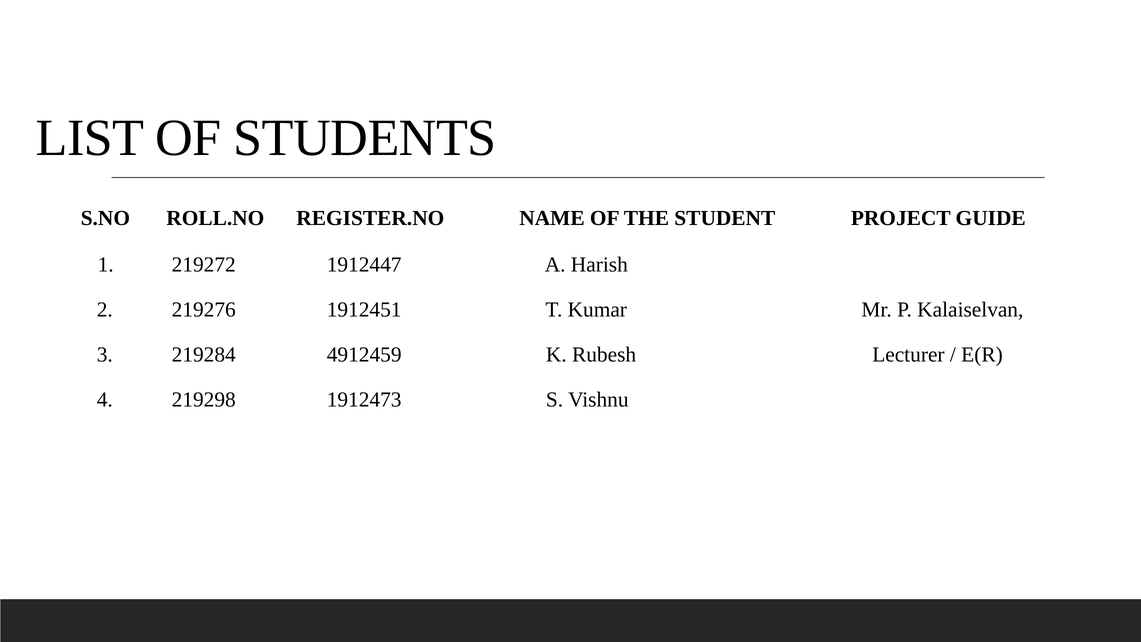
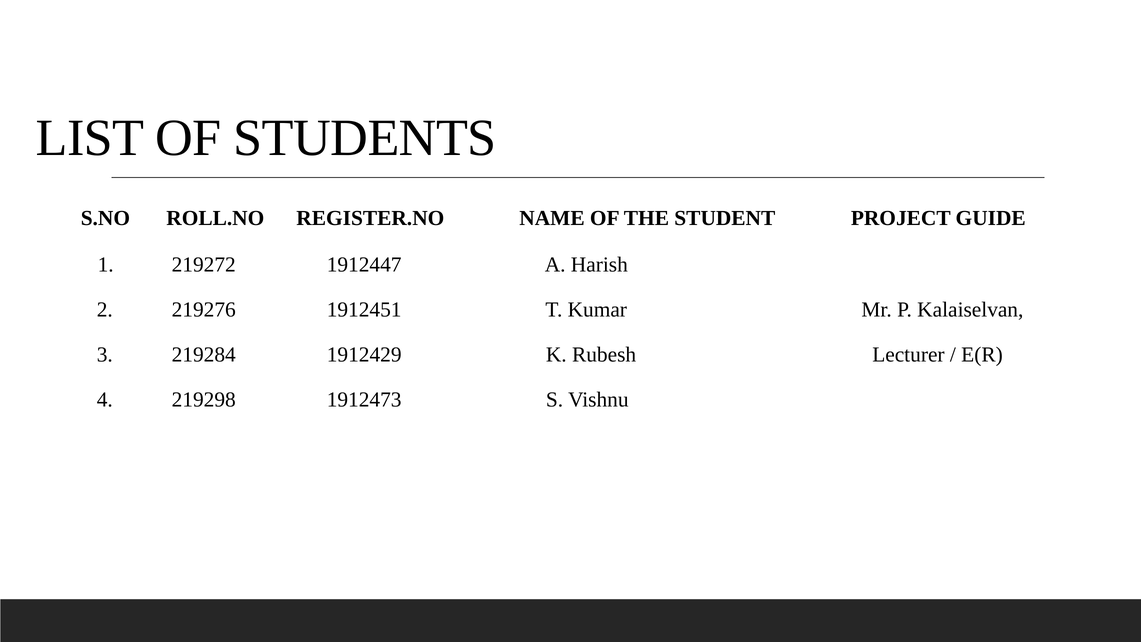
4912459: 4912459 -> 1912429
